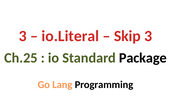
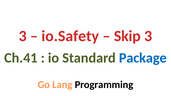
io.Literal: io.Literal -> io.Safety
Ch.25: Ch.25 -> Ch.41
Package colour: black -> blue
